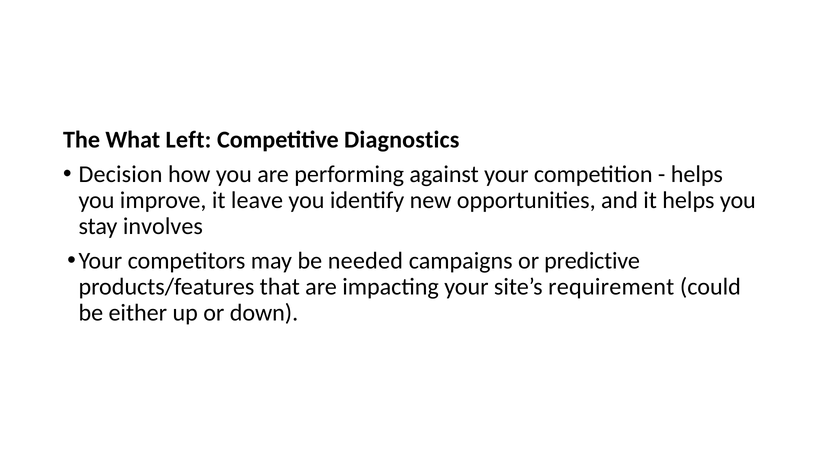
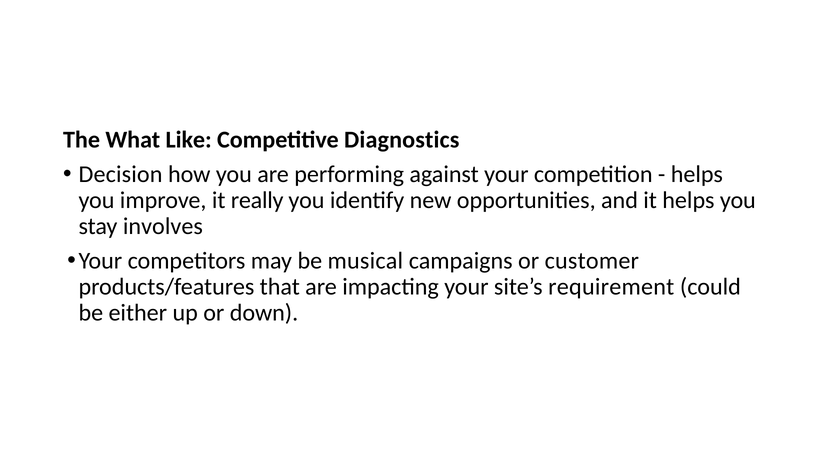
Left: Left -> Like
leave: leave -> really
needed: needed -> musical
predictive: predictive -> customer
